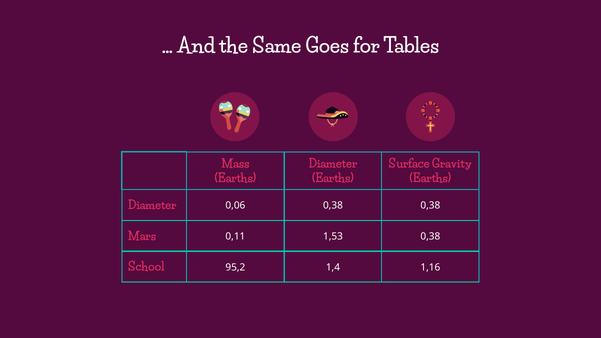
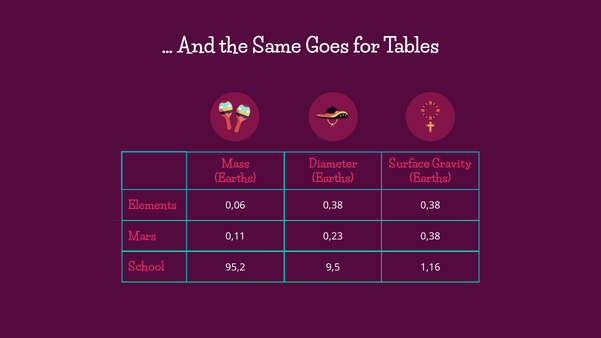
Diameter at (152, 205): Diameter -> Elements
1,53: 1,53 -> 0,23
1,4: 1,4 -> 9,5
